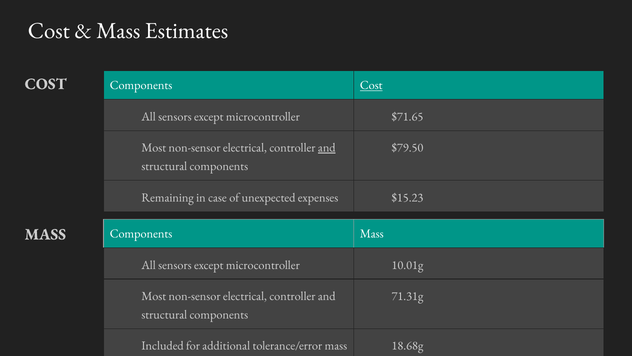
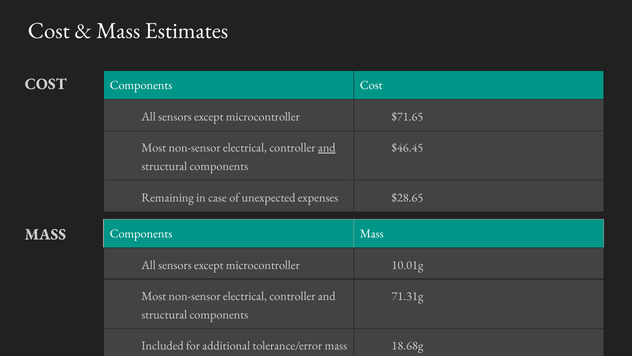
Cost at (371, 85) underline: present -> none
$79.50: $79.50 -> $46.45
$15.23: $15.23 -> $28.65
